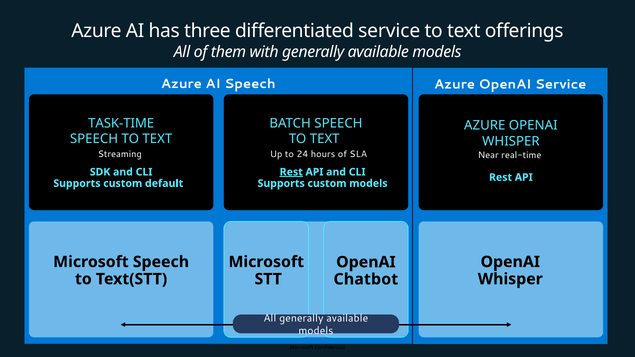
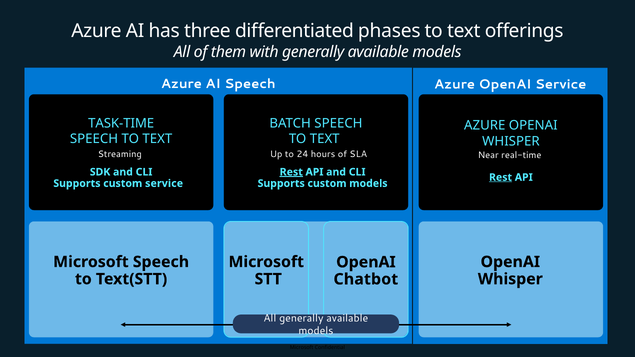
differentiated service: service -> phases
Rest at (501, 177) underline: none -> present
custom default: default -> service
